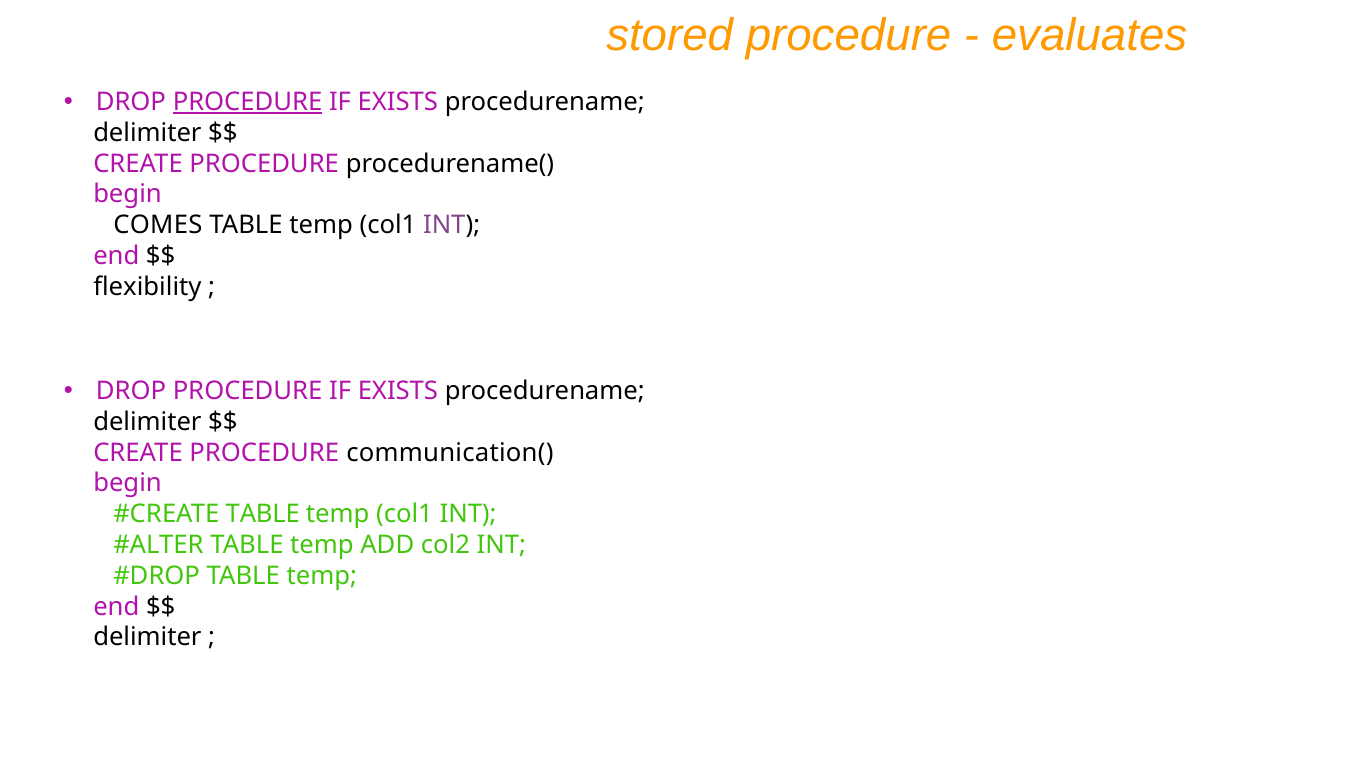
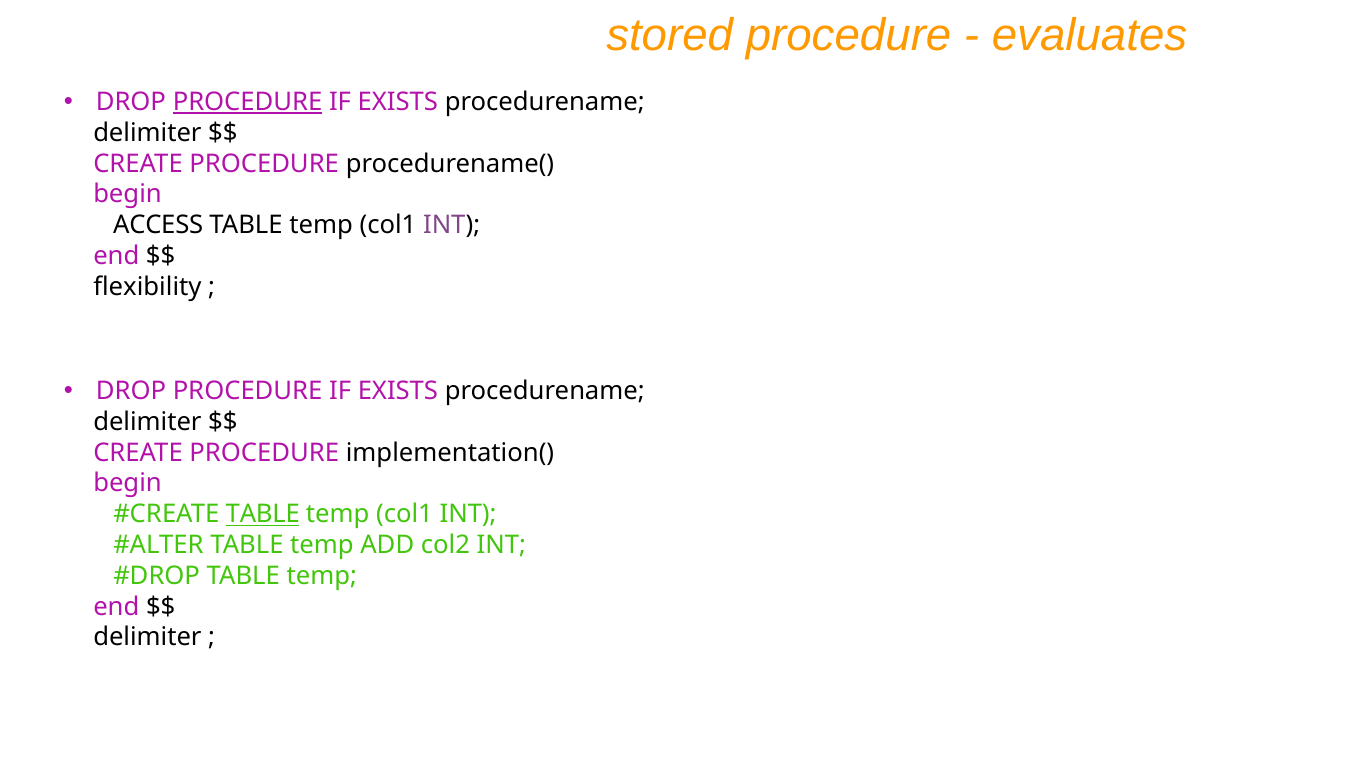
COMES: COMES -> ACCESS
communication(: communication( -> implementation(
TABLE at (263, 514) underline: none -> present
